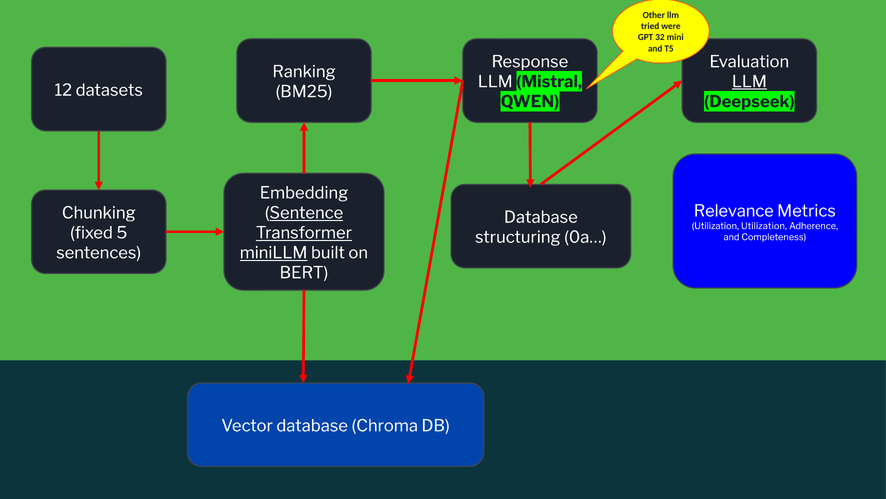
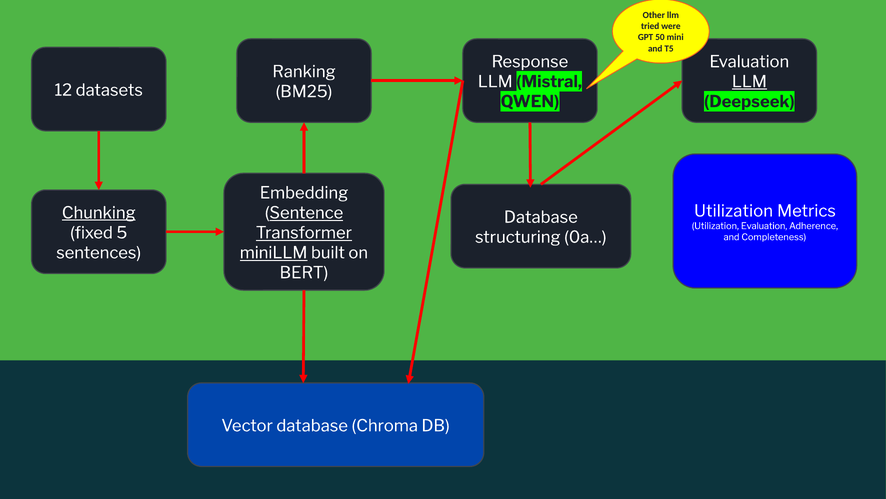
32: 32 -> 50
Relevance at (734, 211): Relevance -> Utilization
Chunking underline: none -> present
Utilization Utilization: Utilization -> Evaluation
